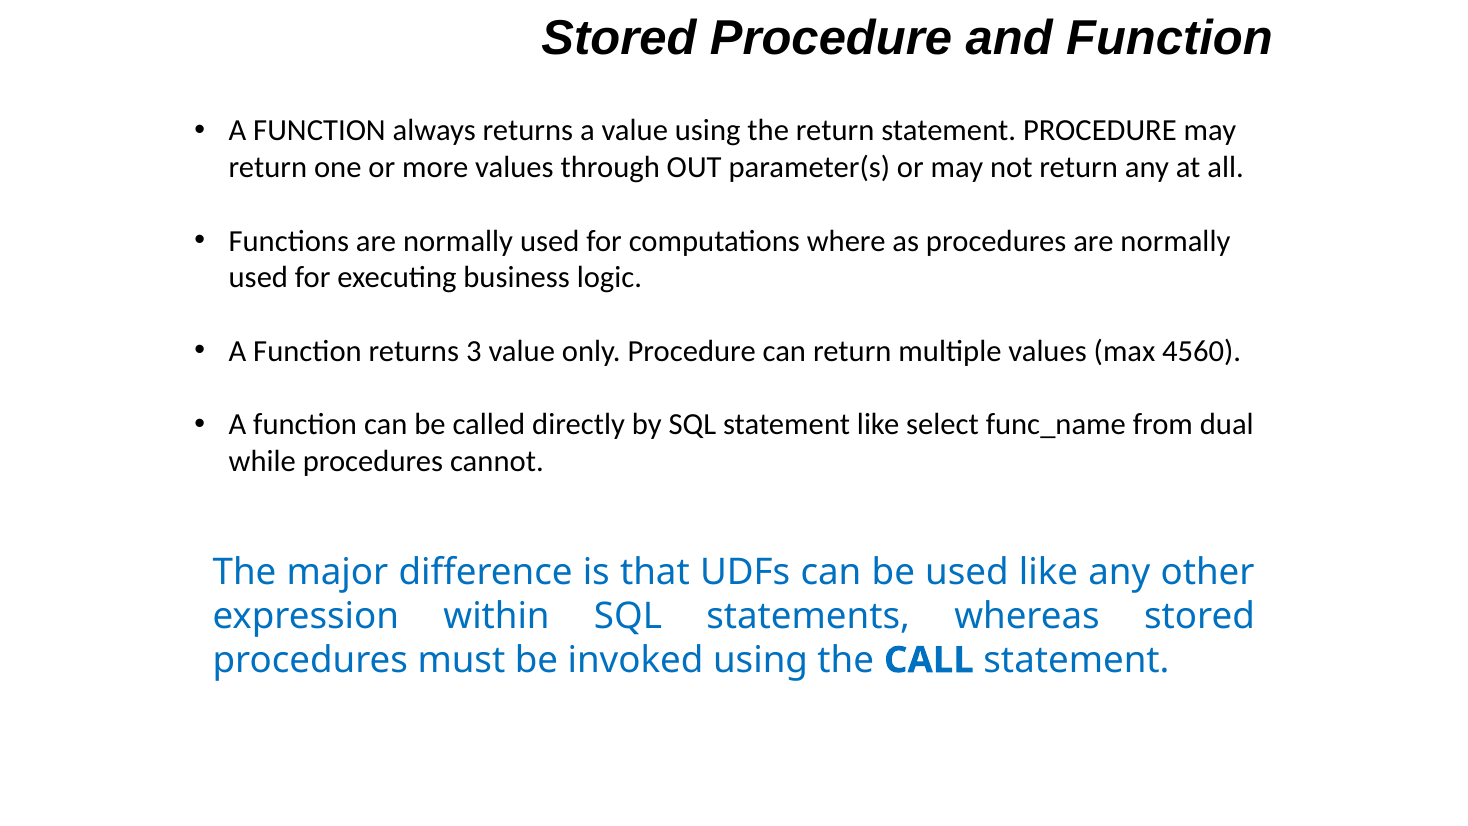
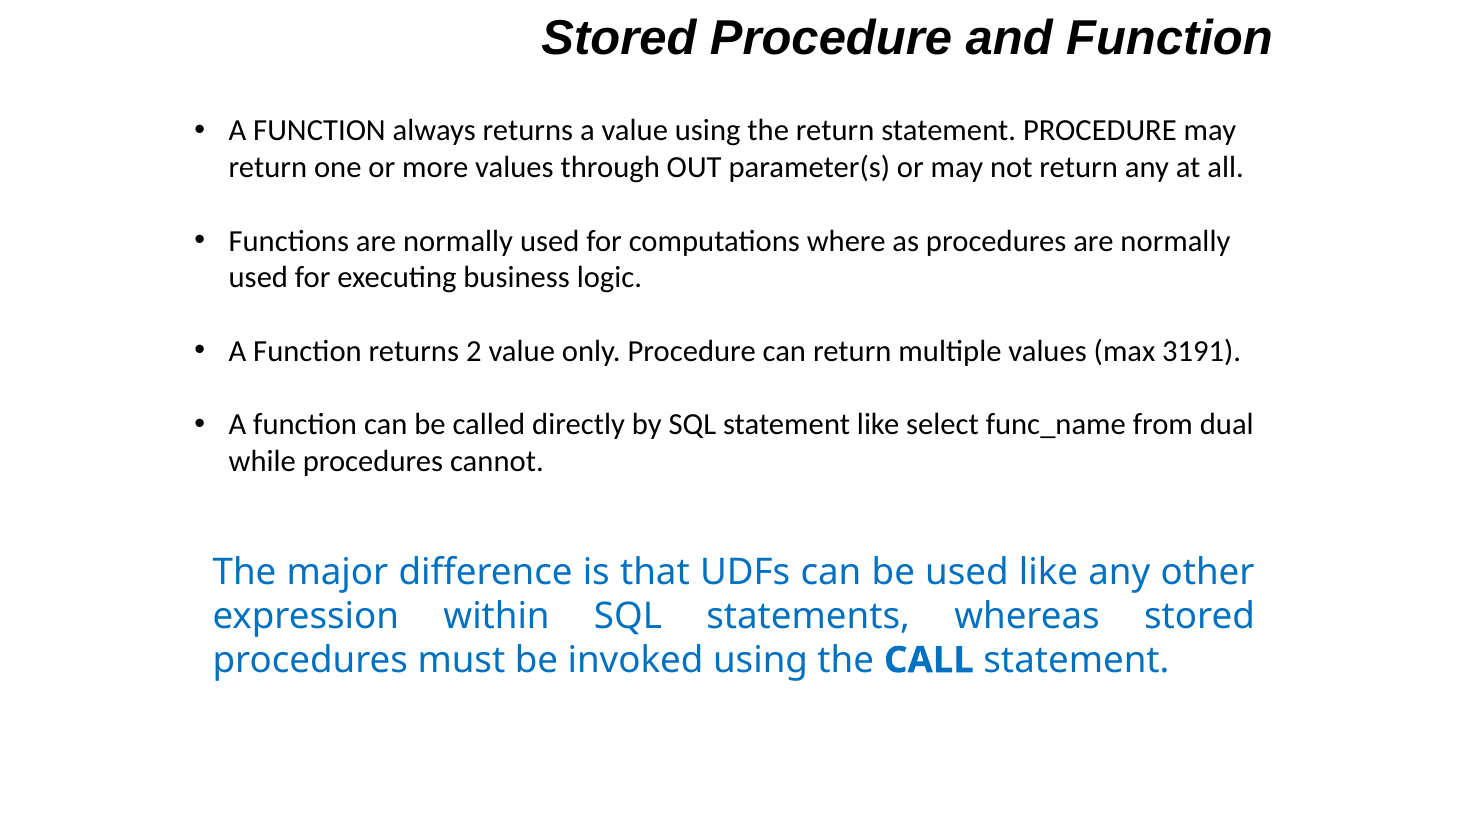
3: 3 -> 2
4560: 4560 -> 3191
